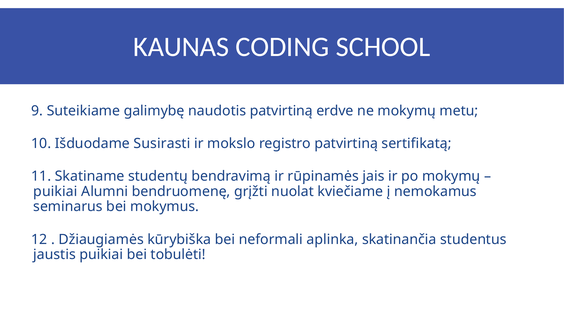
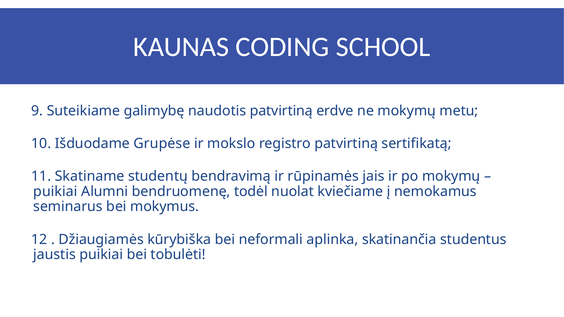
Susirasti: Susirasti -> Grupėse
grįžti: grįžti -> todėl
